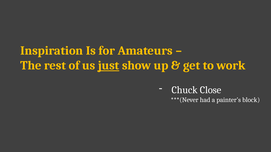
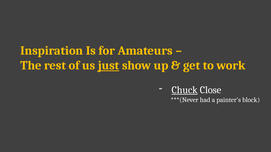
Chuck underline: none -> present
